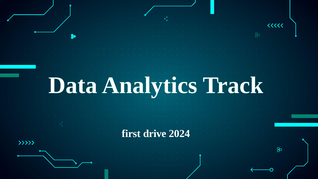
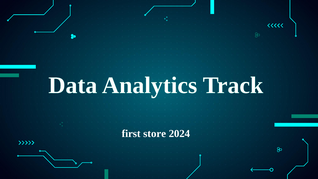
drive: drive -> store
